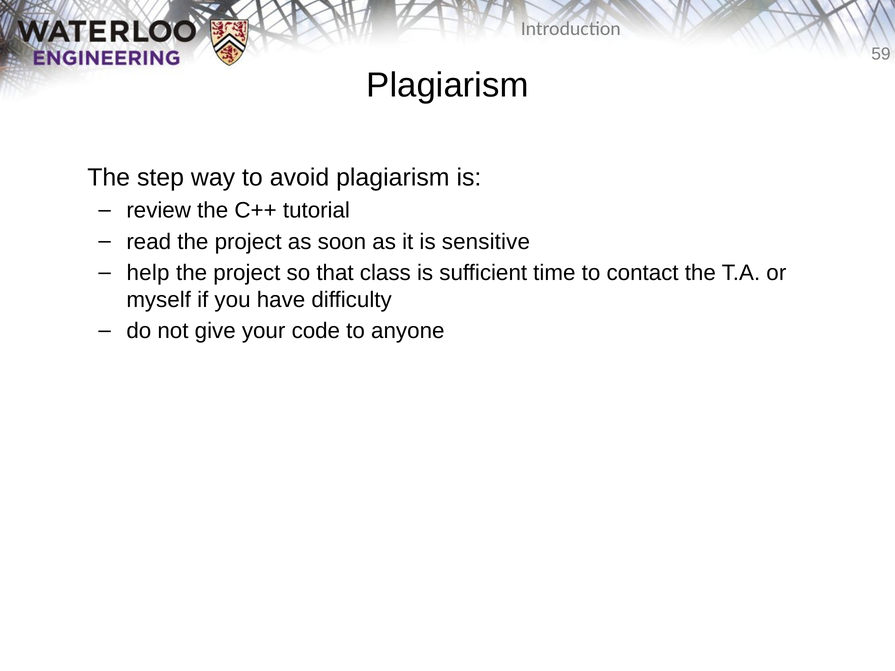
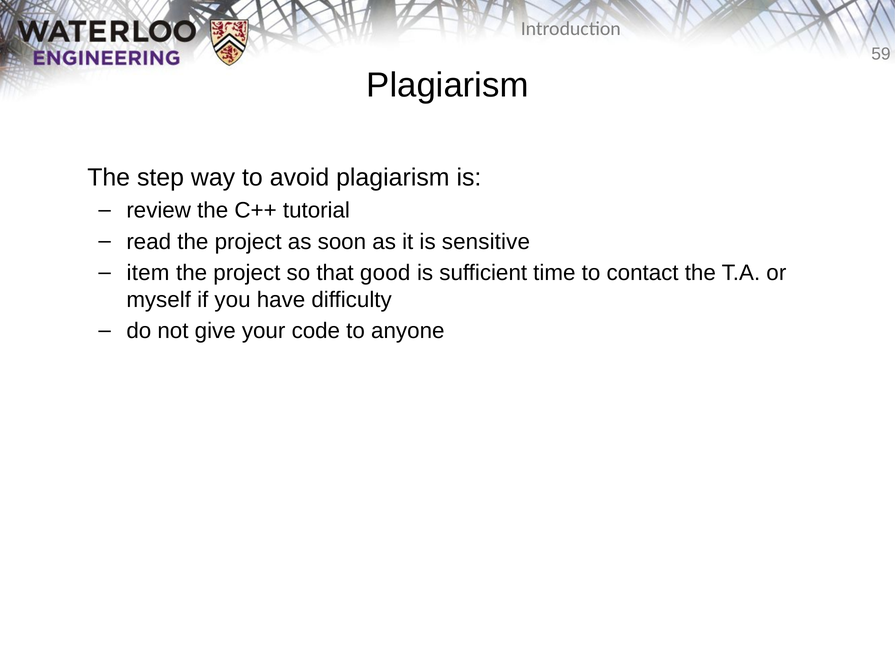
help: help -> item
class: class -> good
